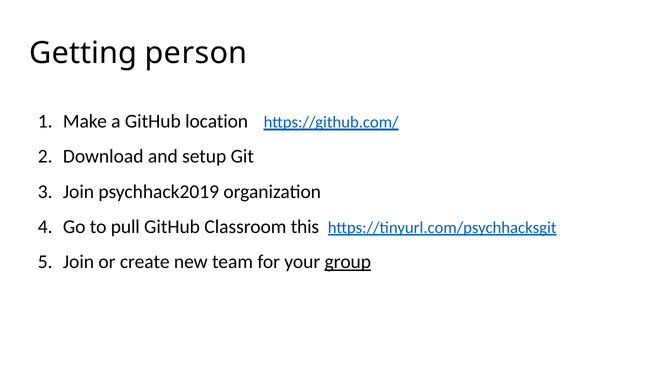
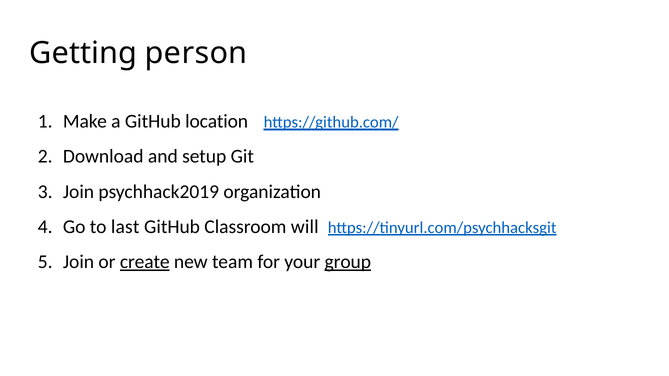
pull: pull -> last
this: this -> will
create underline: none -> present
